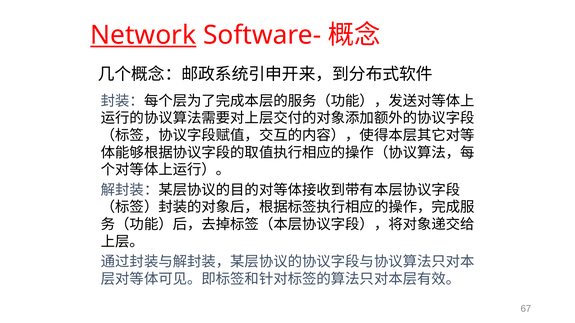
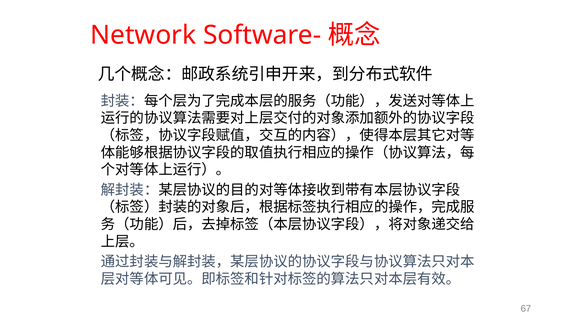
Network underline: present -> none
